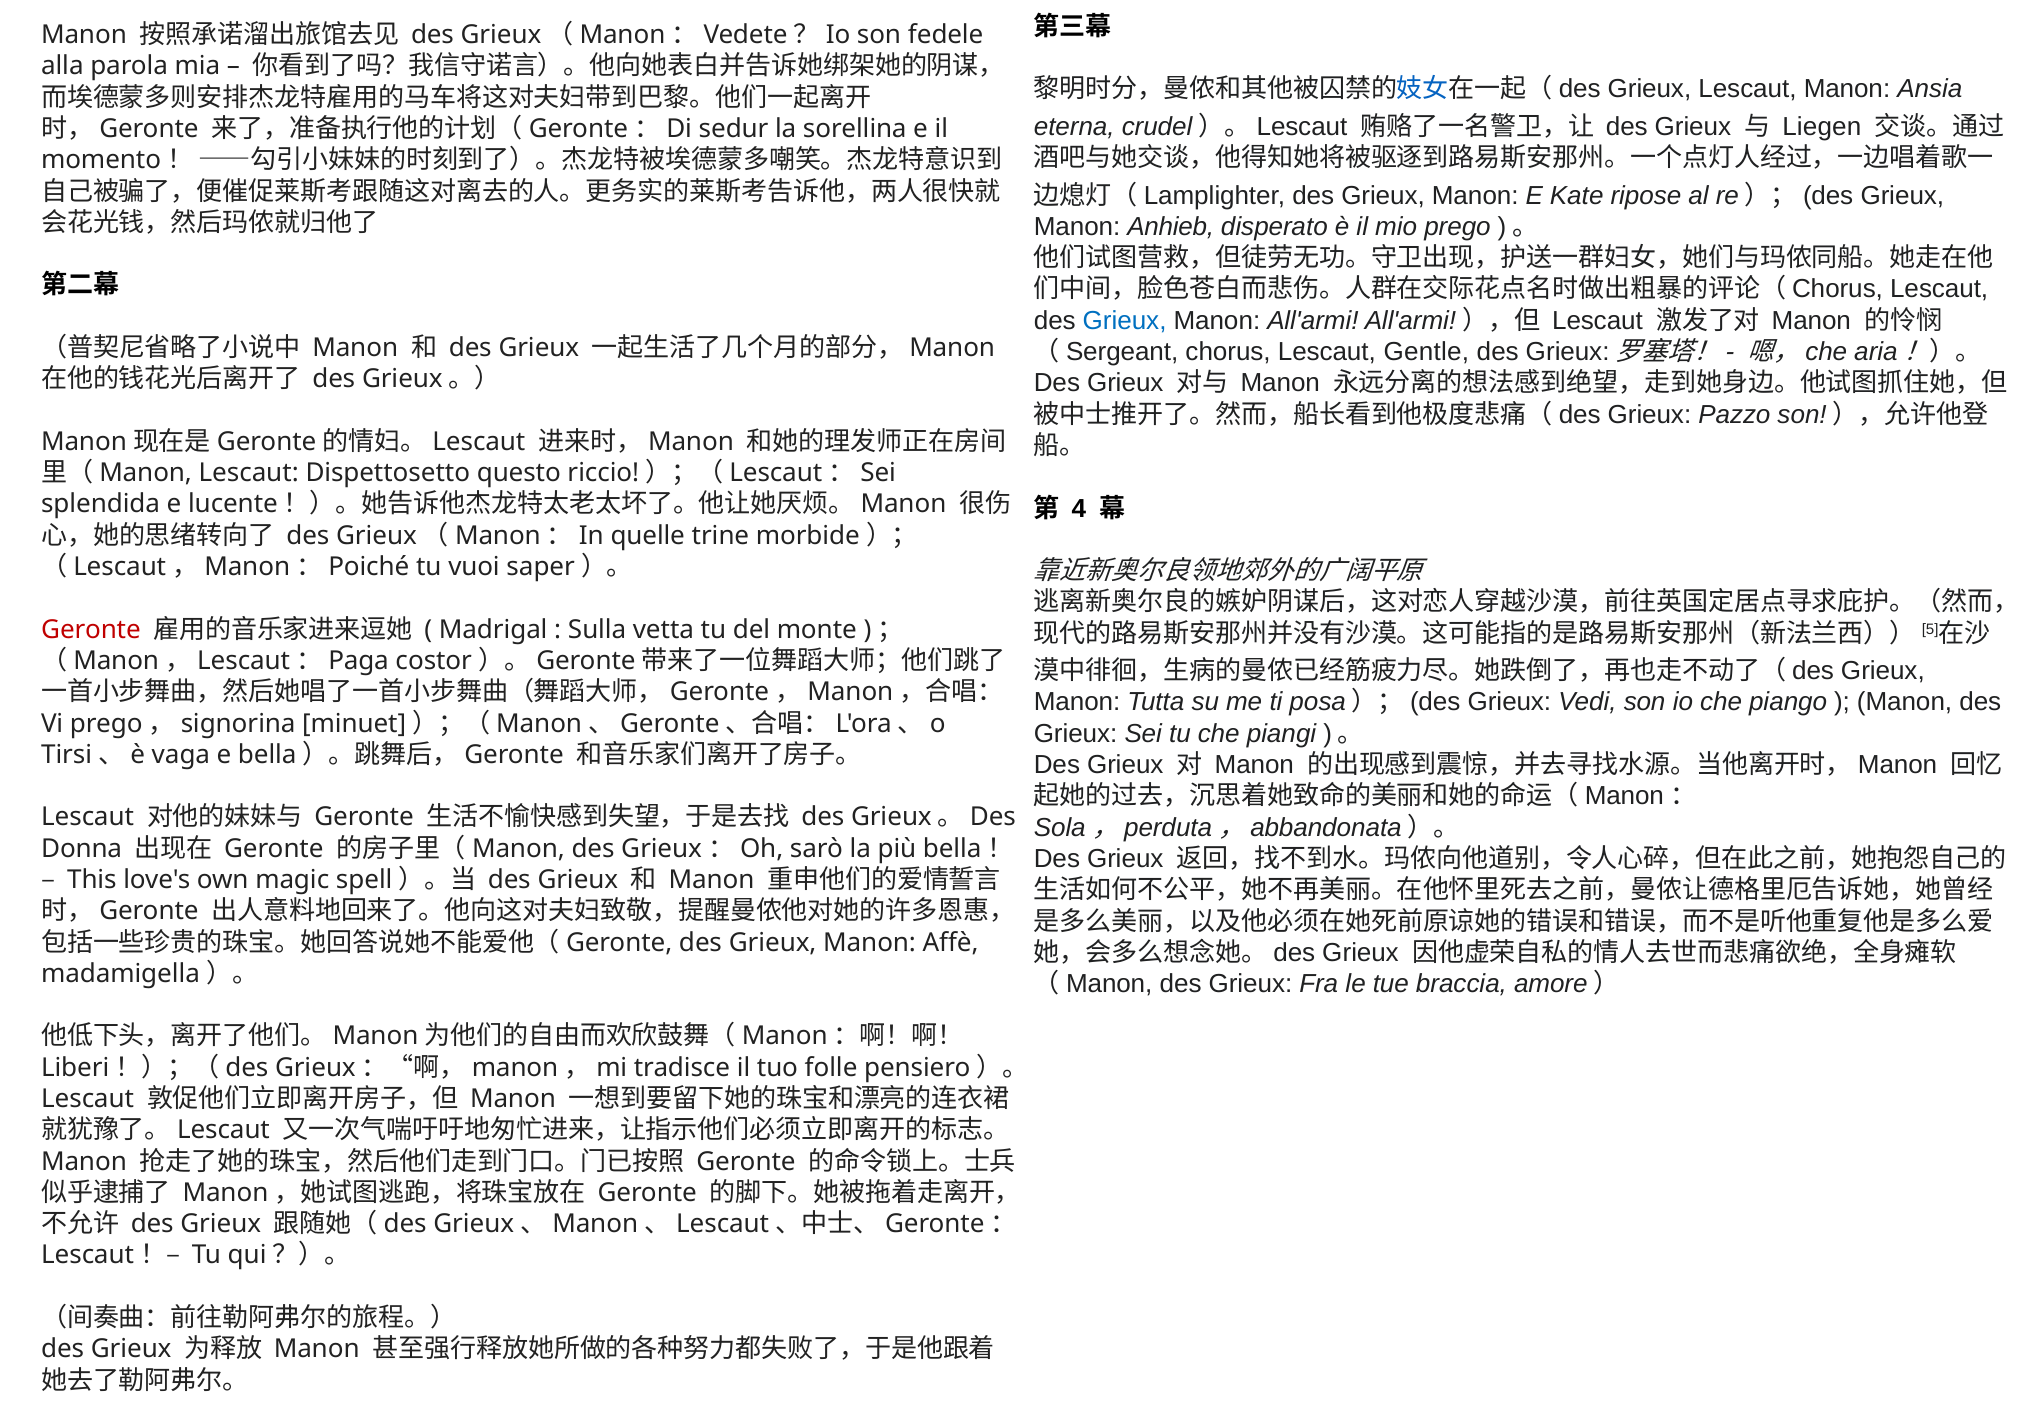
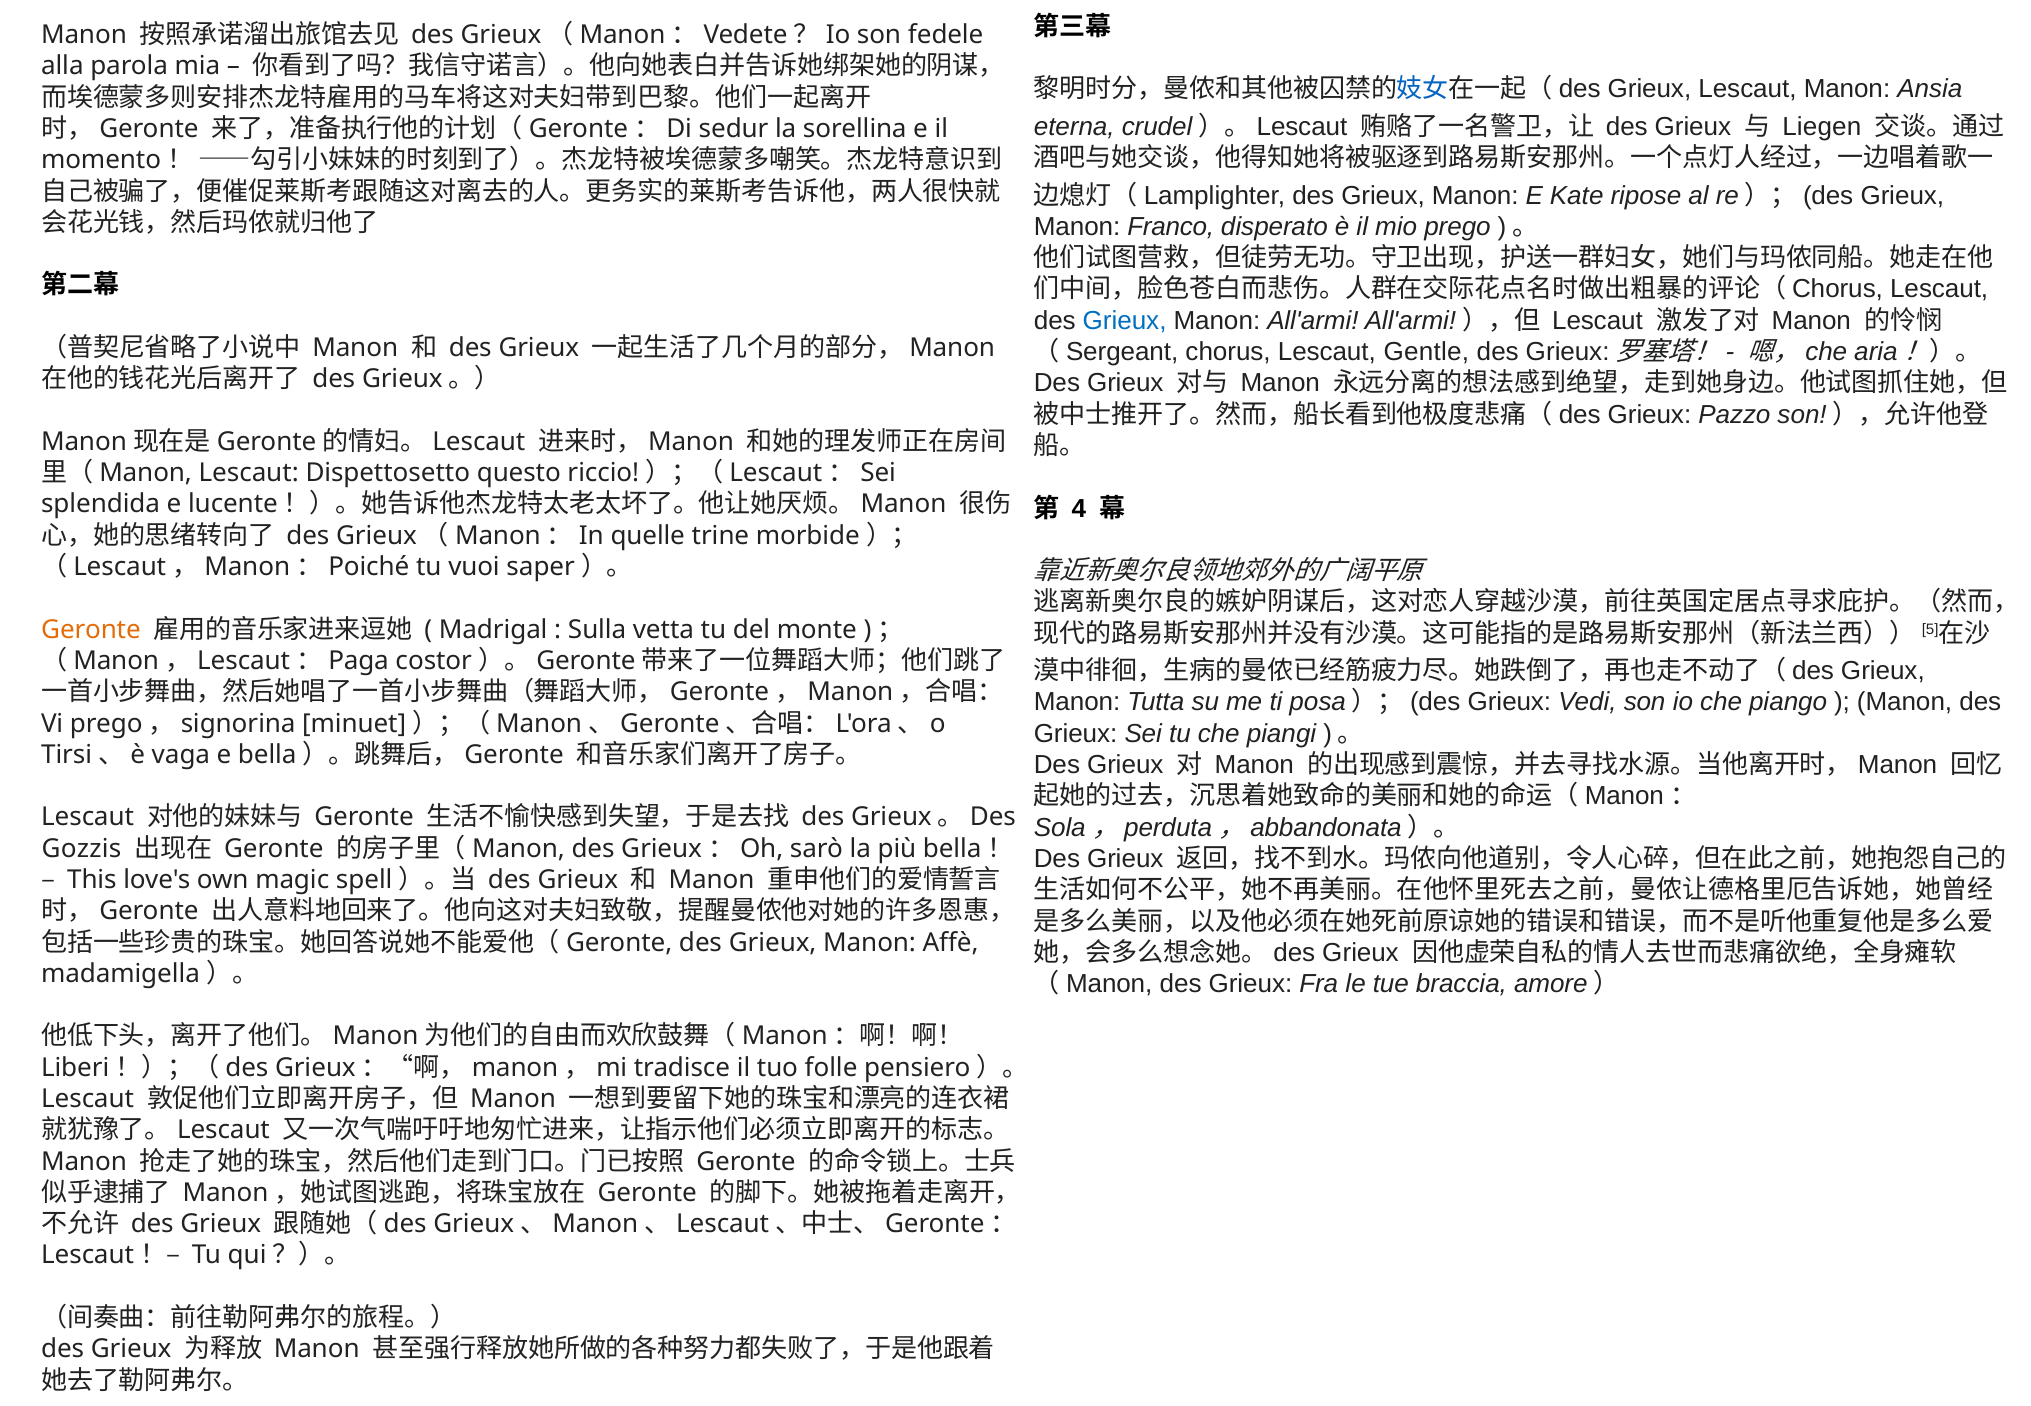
Anhieb: Anhieb -> Franco
Geronte at (91, 630) colour: red -> orange
Donna: Donna -> Gozzis
